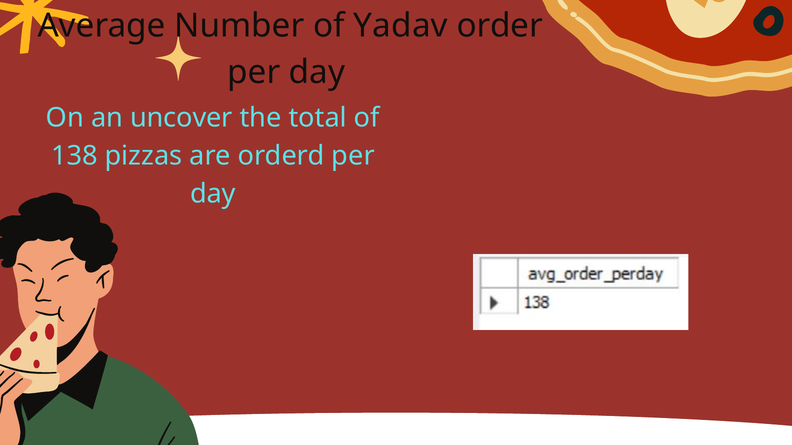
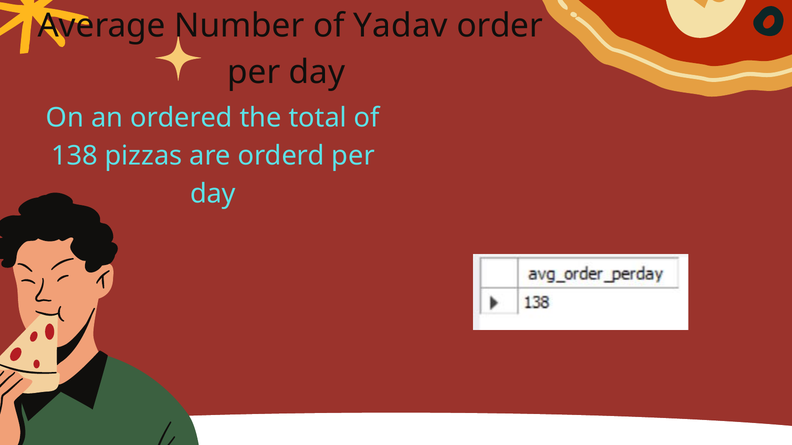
uncover: uncover -> ordered
